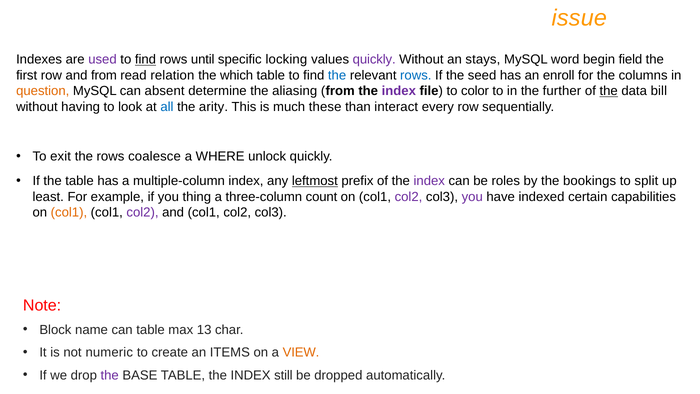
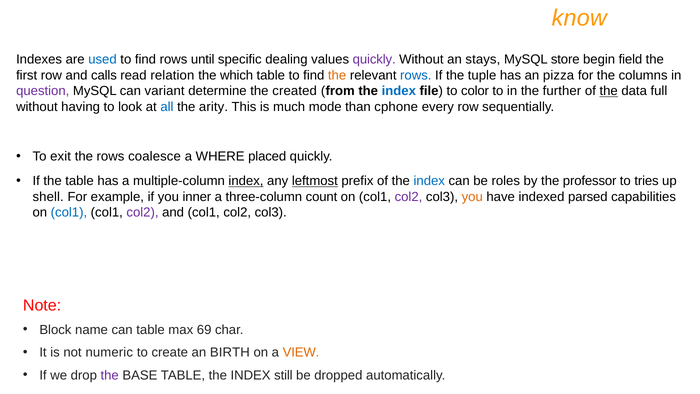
issue: issue -> know
used colour: purple -> blue
find at (145, 59) underline: present -> none
locking: locking -> dealing
word: word -> store
and from: from -> calls
the at (337, 75) colour: blue -> orange
seed: seed -> tuple
enroll: enroll -> pizza
question colour: orange -> purple
absent: absent -> variant
aliasing: aliasing -> created
index at (399, 91) colour: purple -> blue
bill: bill -> full
these: these -> mode
interact: interact -> cphone
unlock: unlock -> placed
index at (246, 181) underline: none -> present
index at (429, 181) colour: purple -> blue
bookings: bookings -> professor
split: split -> tries
least: least -> shell
thing: thing -> inner
you at (472, 197) colour: purple -> orange
certain: certain -> parsed
col1 at (69, 212) colour: orange -> blue
13: 13 -> 69
ITEMS: ITEMS -> BIRTH
